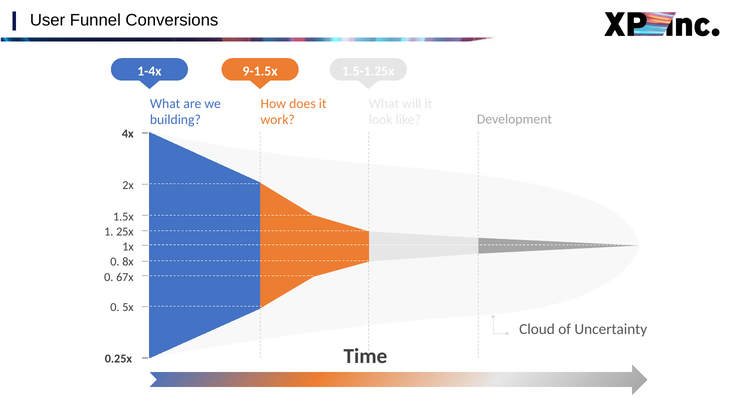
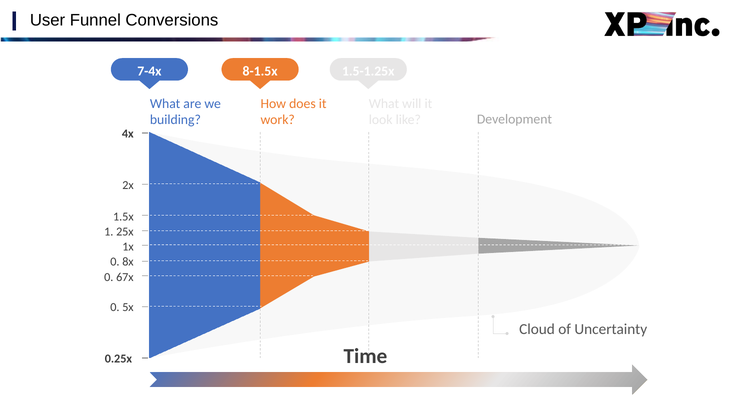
1-4x: 1-4x -> 7-4x
9-1.5x: 9-1.5x -> 8-1.5x
